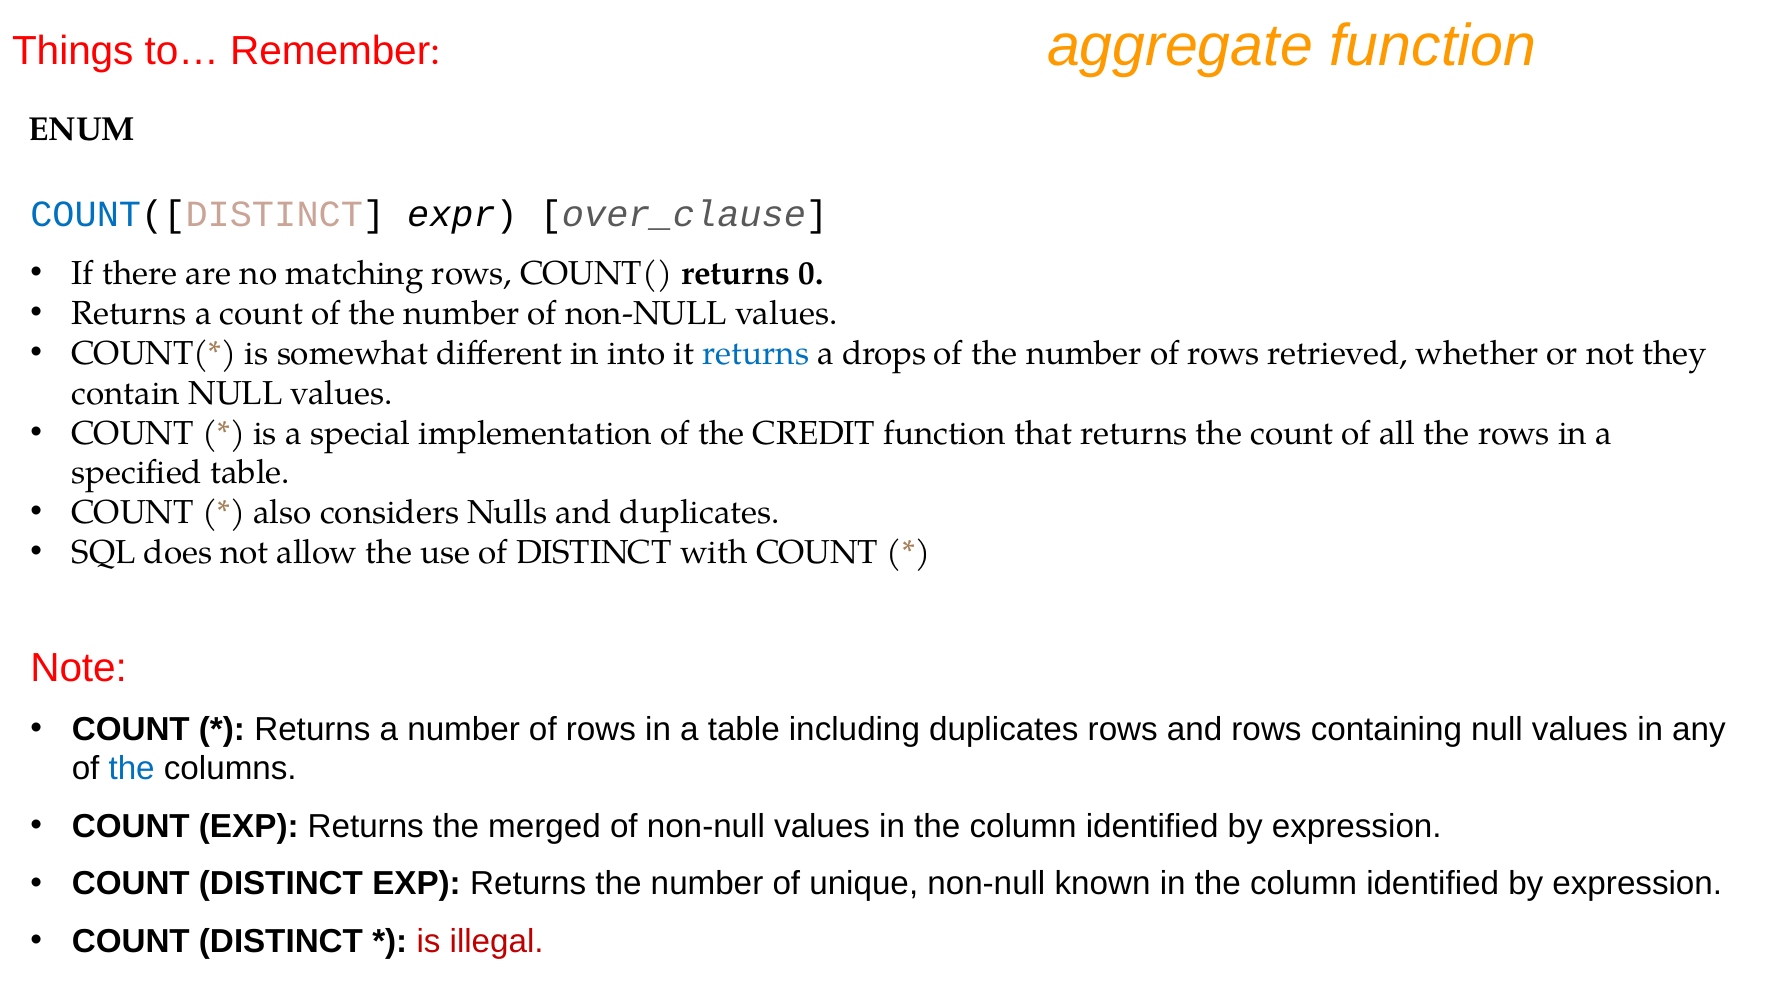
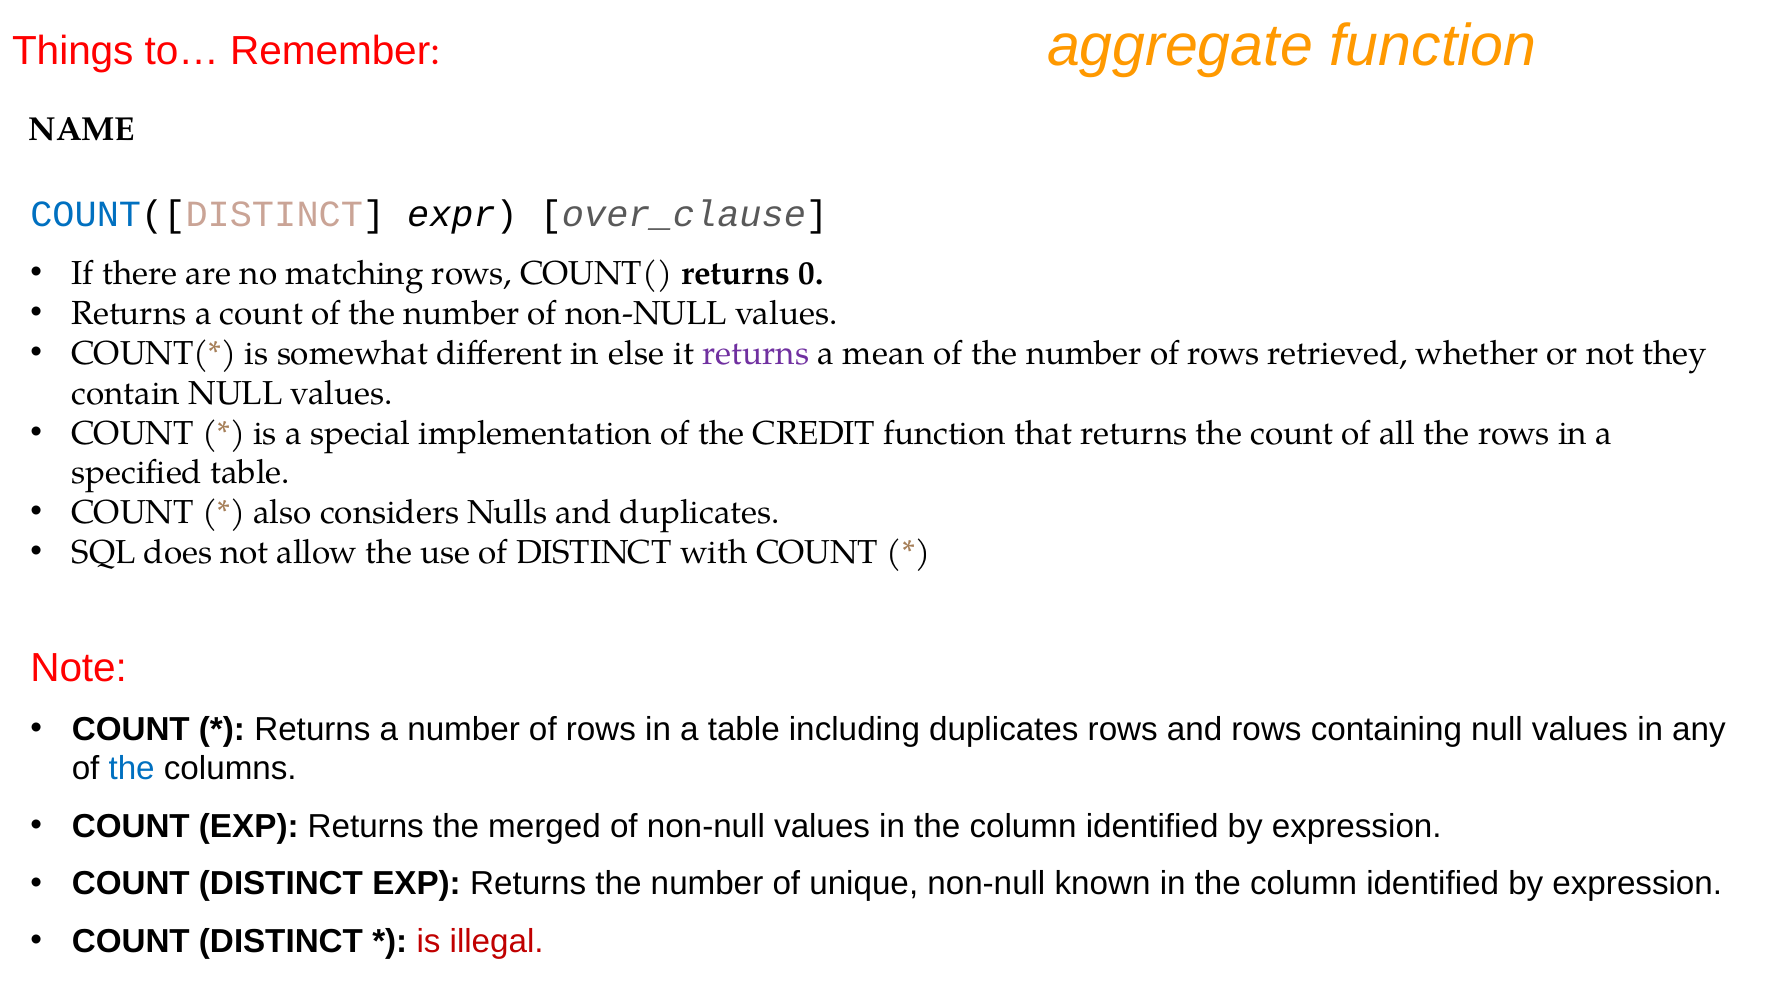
ENUM: ENUM -> NAME
into: into -> else
returns at (756, 353) colour: blue -> purple
drops: drops -> mean
